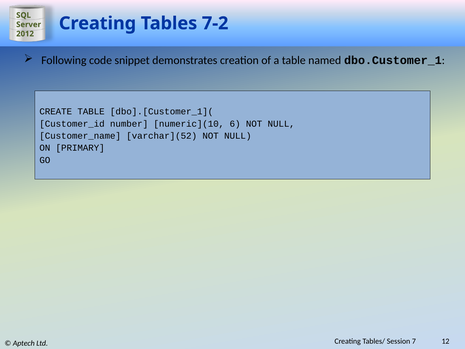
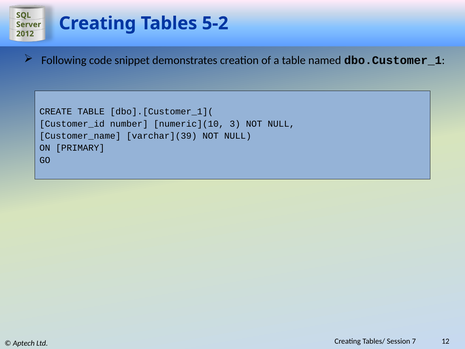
7-2: 7-2 -> 5-2
6: 6 -> 3
varchar](52: varchar](52 -> varchar](39
